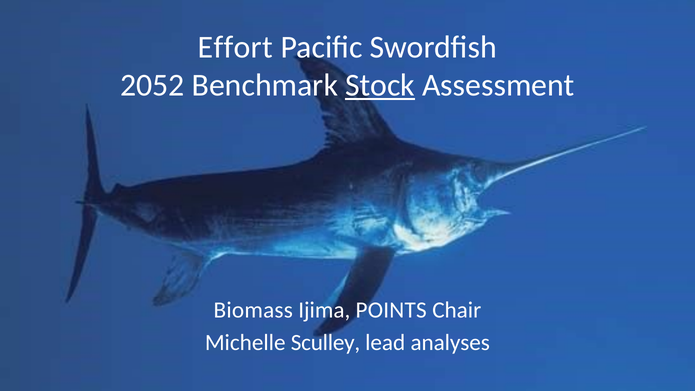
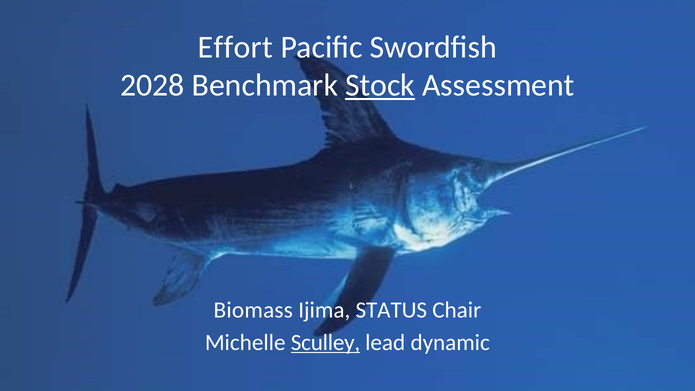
2052: 2052 -> 2028
POINTS: POINTS -> STATUS
Sculley underline: none -> present
analyses: analyses -> dynamic
